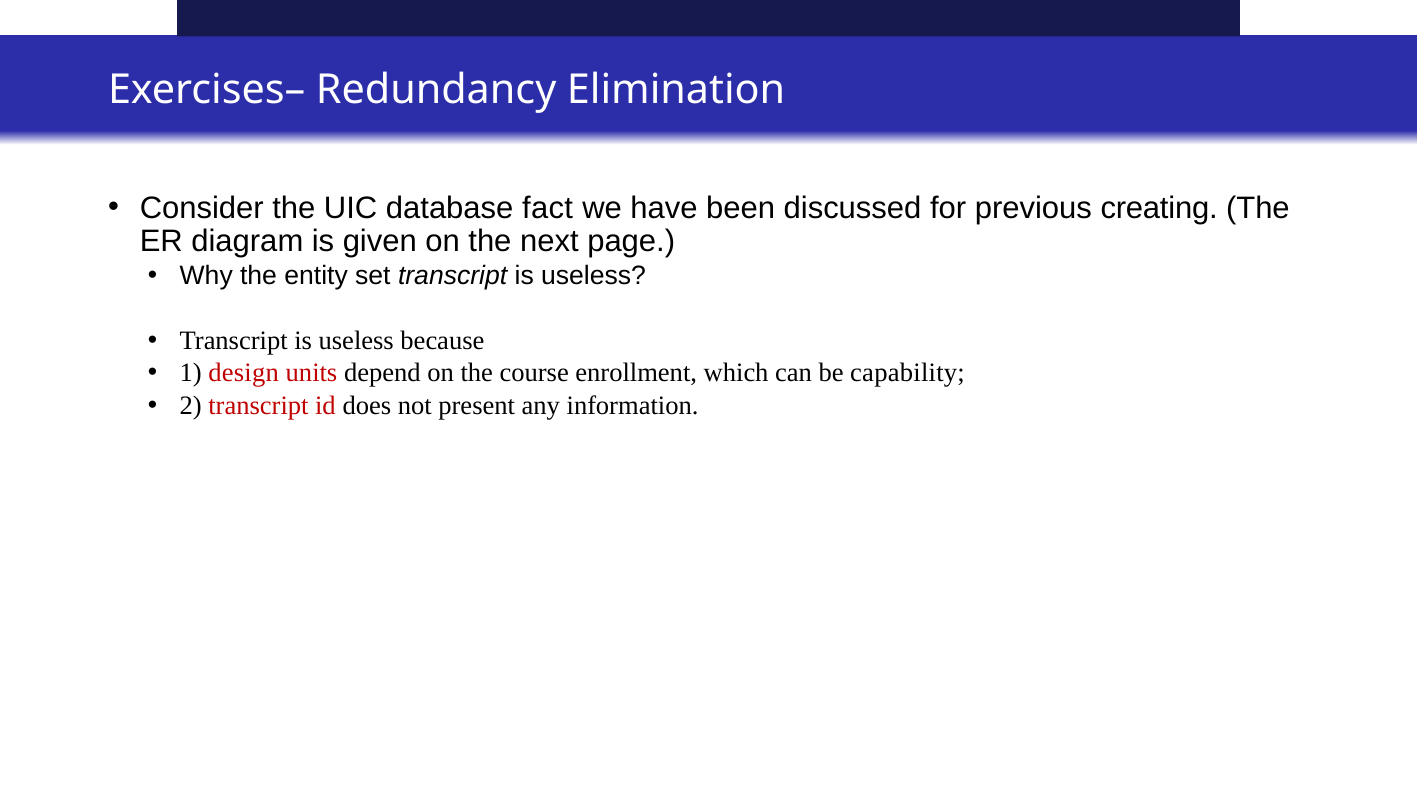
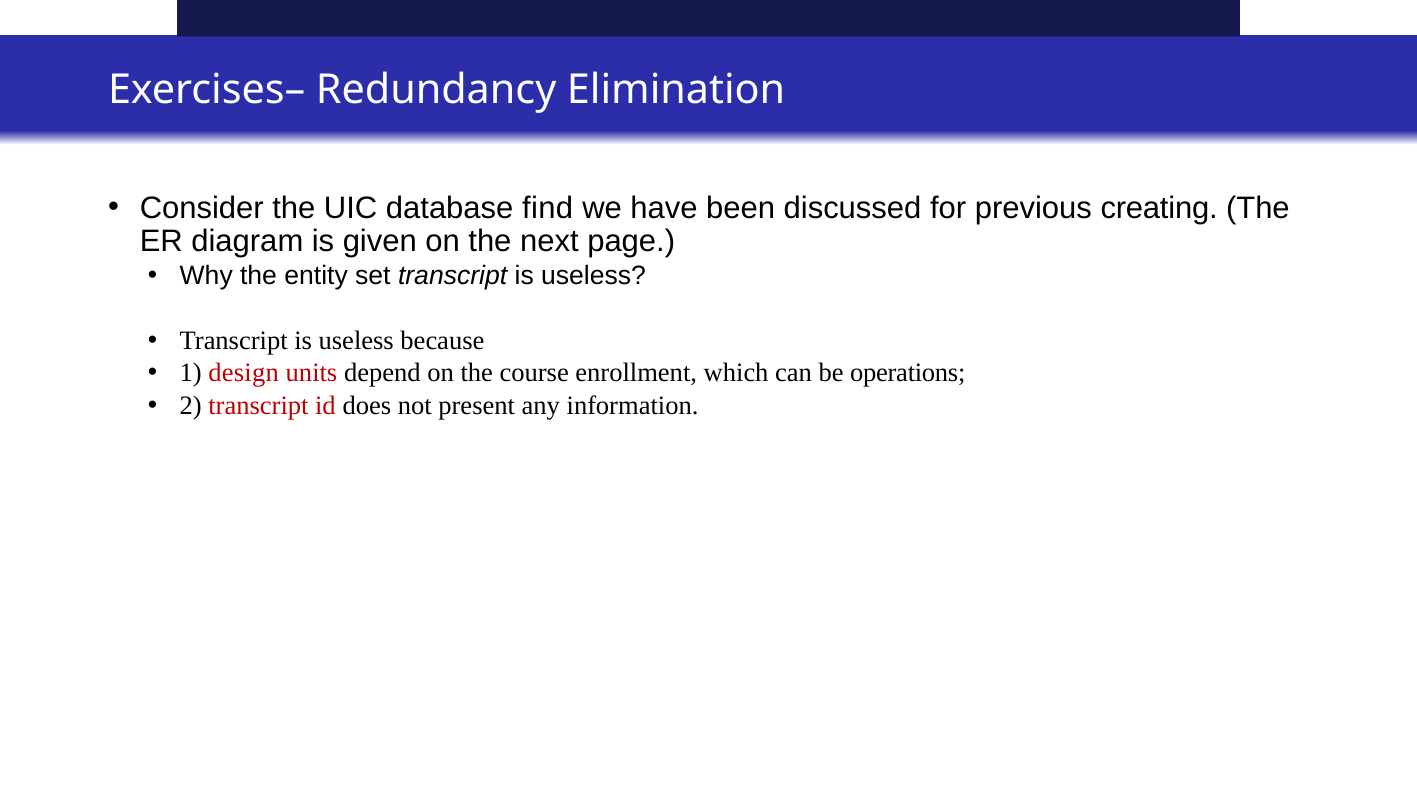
fact: fact -> find
capability: capability -> operations
